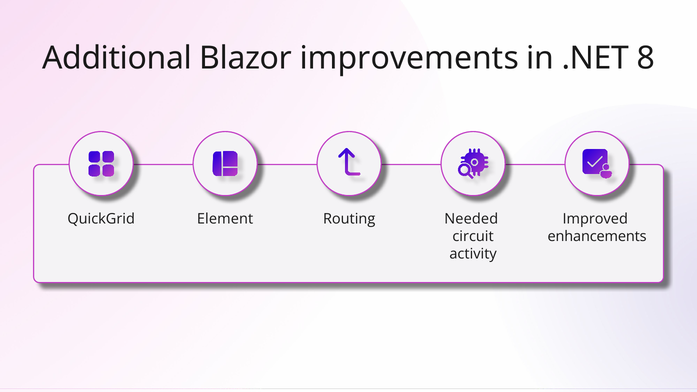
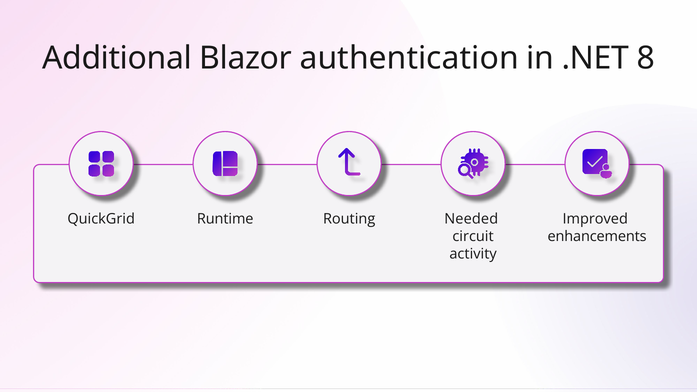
improvements: improvements -> authentication
Element: Element -> Runtime
